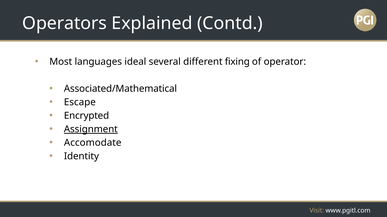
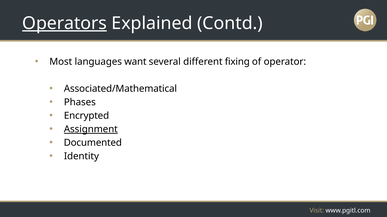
Operators underline: none -> present
ideal: ideal -> want
Escape: Escape -> Phases
Accomodate: Accomodate -> Documented
